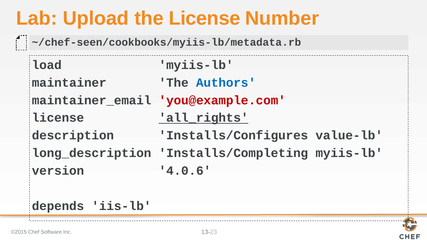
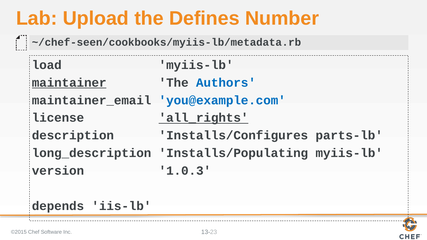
the License: License -> Defines
maintainer underline: none -> present
you@example.com colour: red -> blue
value-lb: value-lb -> parts-lb
Installs/Completing: Installs/Completing -> Installs/Populating
4.0.6: 4.0.6 -> 1.0.3
